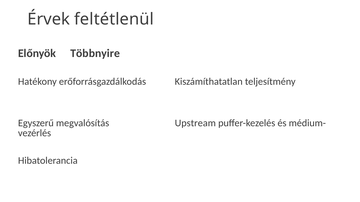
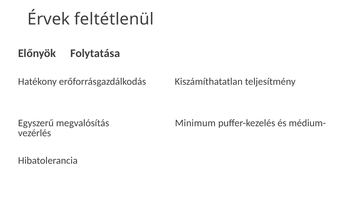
Többnyire: Többnyire -> Folytatása
Upstream: Upstream -> Minimum
